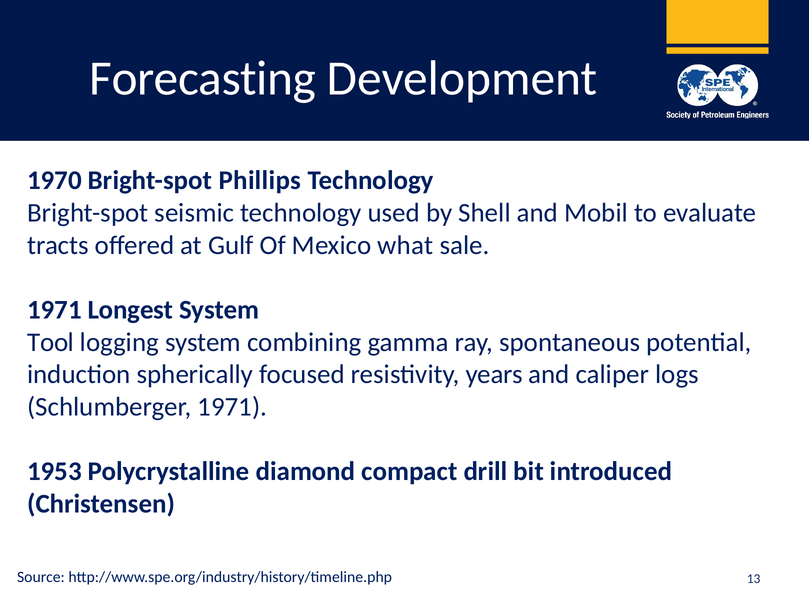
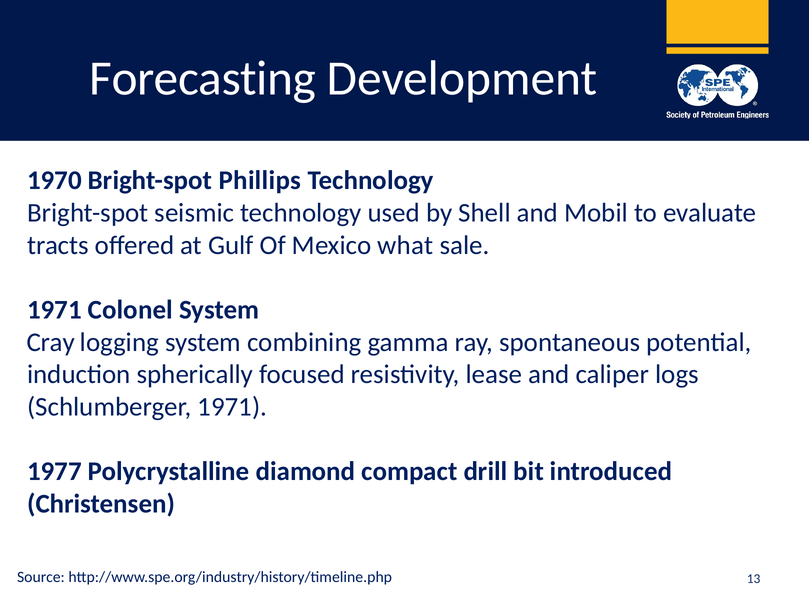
Longest: Longest -> Colonel
Tool: Tool -> Cray
years: years -> lease
1953: 1953 -> 1977
